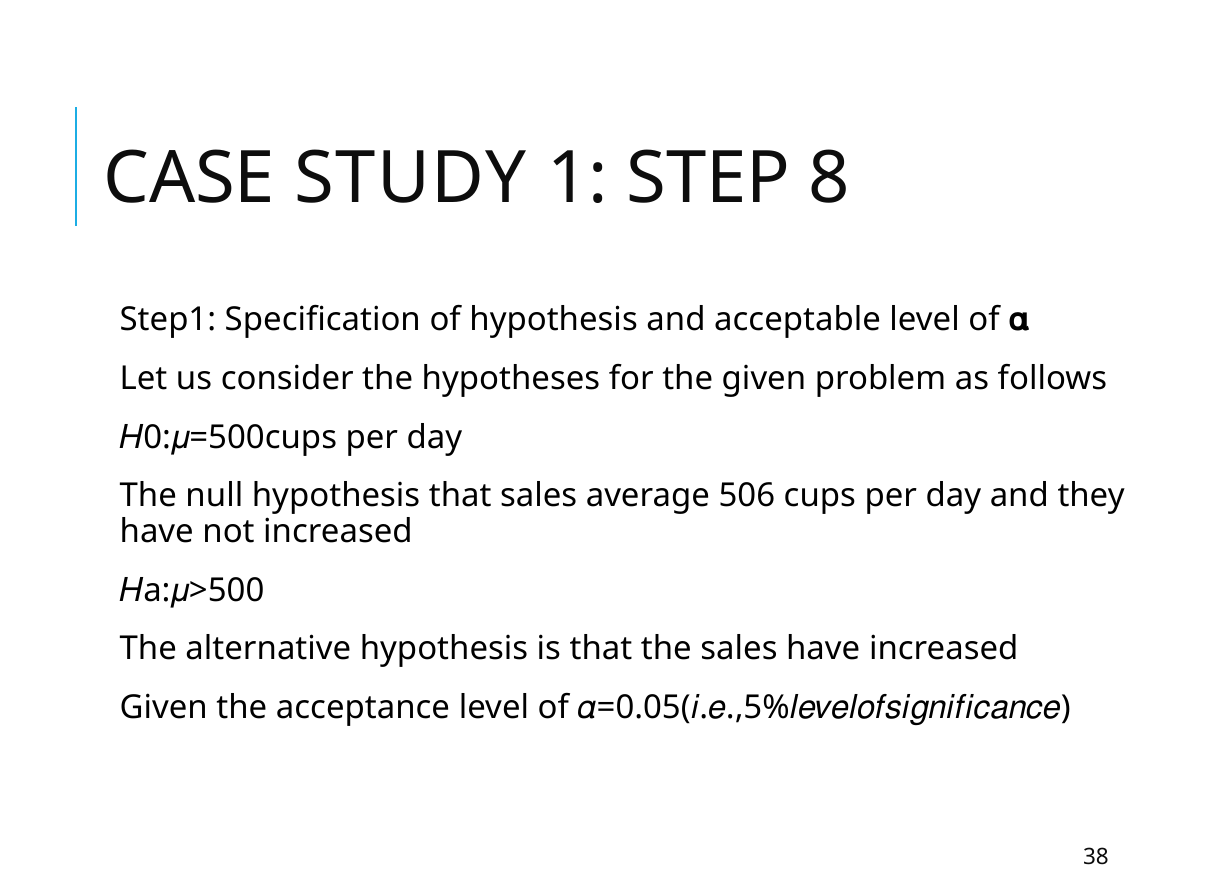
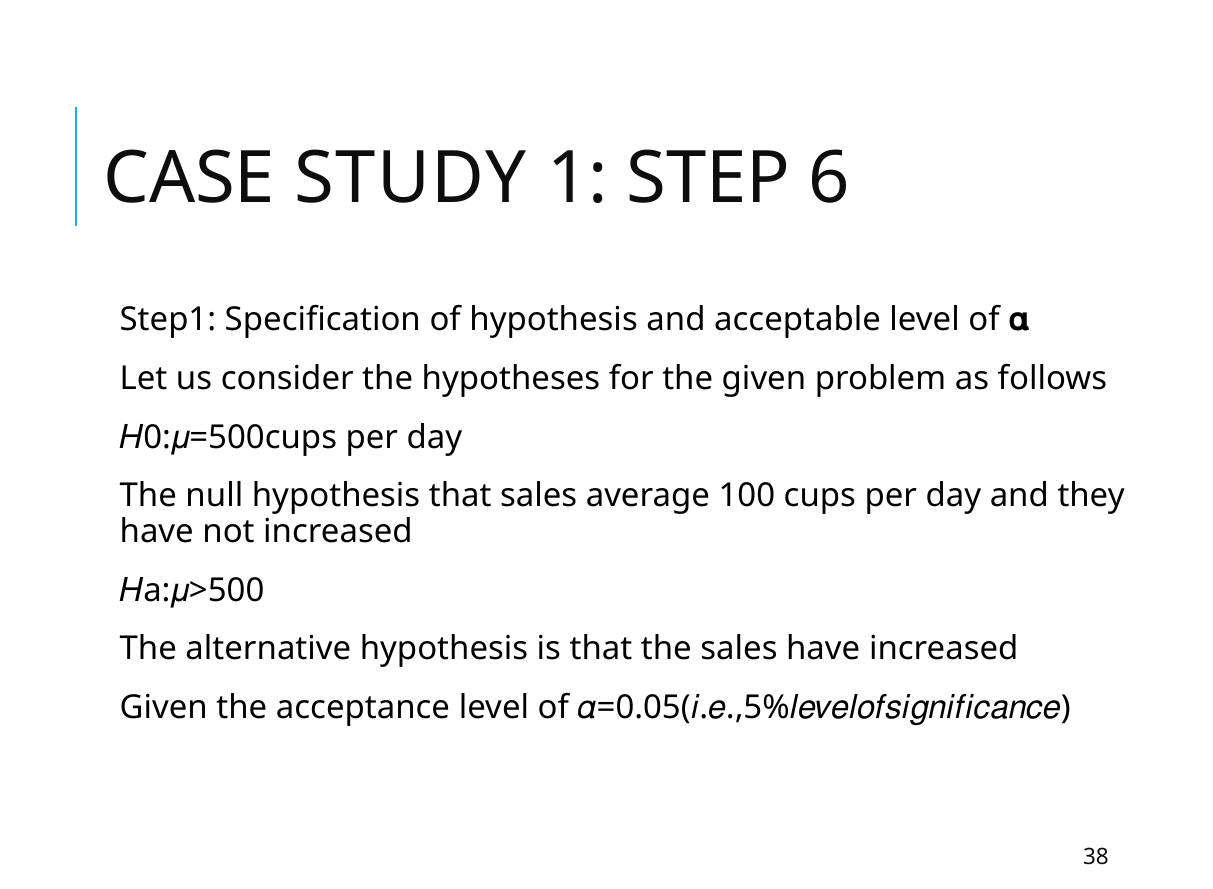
8: 8 -> 6
506: 506 -> 100
